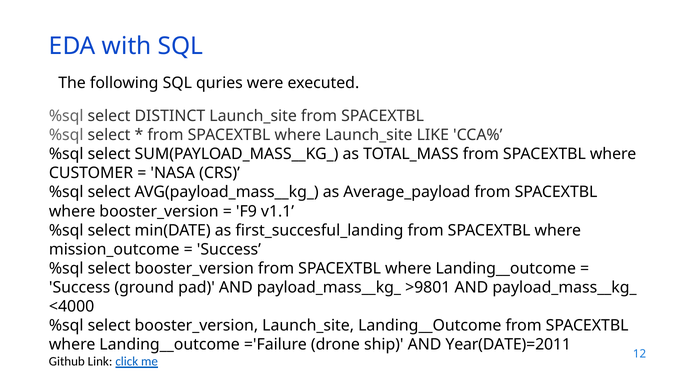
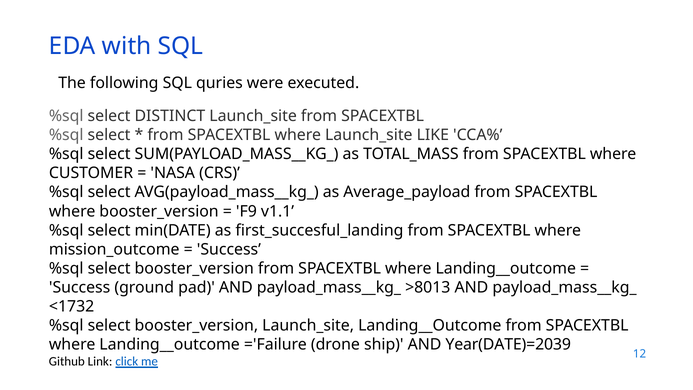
>9801: >9801 -> >8013
<4000: <4000 -> <1732
Year(DATE)=2011: Year(DATE)=2011 -> Year(DATE)=2039
